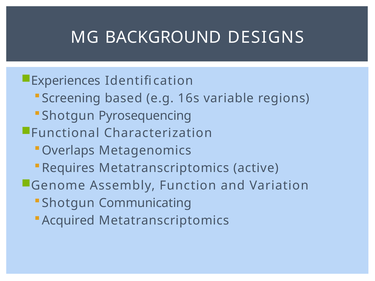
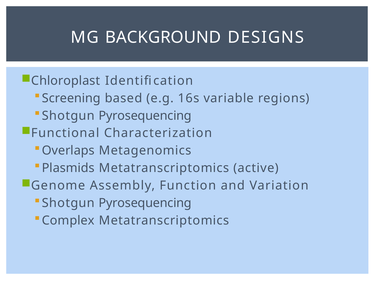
Experiences: Experiences -> Chloroplast
Requires: Requires -> Plasmids
Communicating at (145, 203): Communicating -> Pyrosequencing
Acquired: Acquired -> Complex
